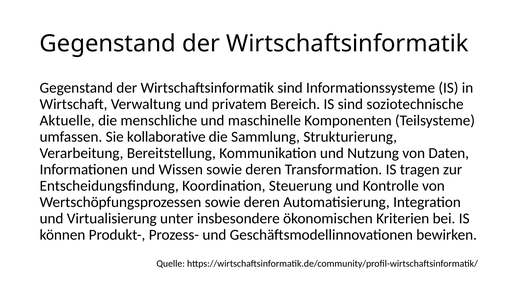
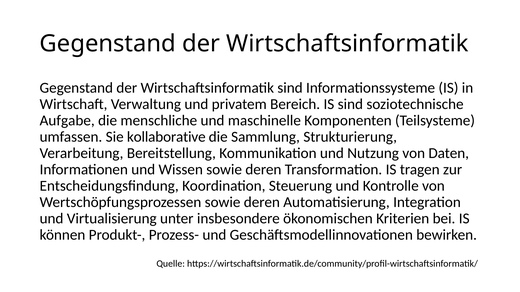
Aktuelle: Aktuelle -> Aufgabe
